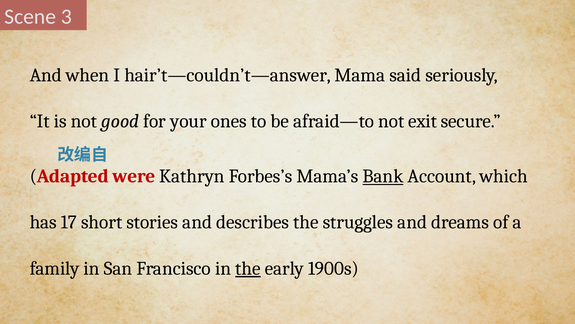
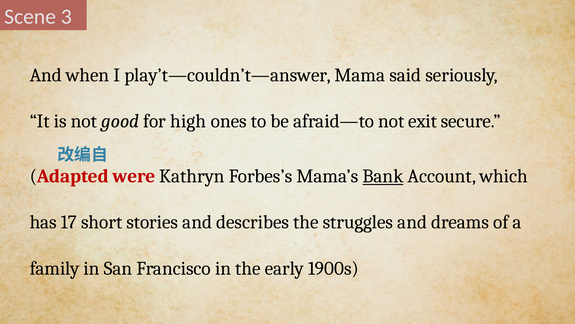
hair’t—couldn’t—answer: hair’t—couldn’t—answer -> play’t—couldn’t—answer
your: your -> high
the at (248, 268) underline: present -> none
